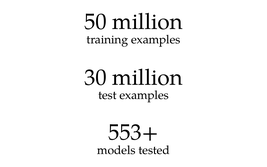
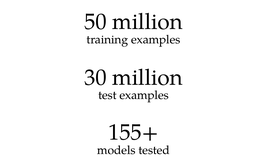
553+: 553+ -> 155+
